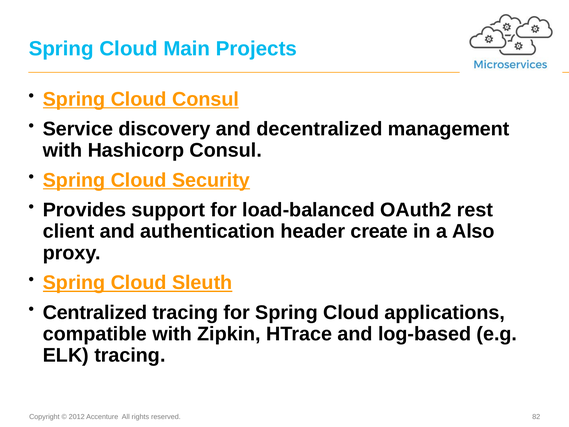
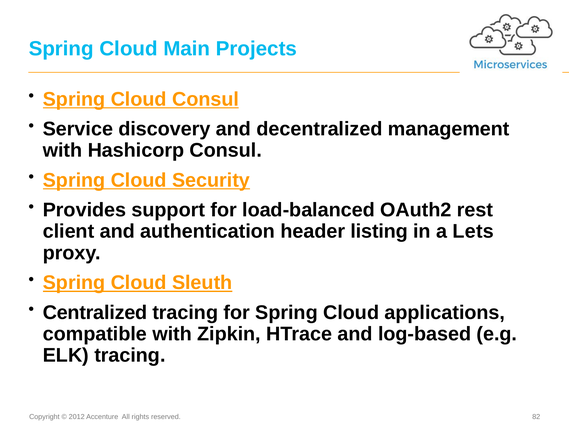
create: create -> listing
Also: Also -> Lets
